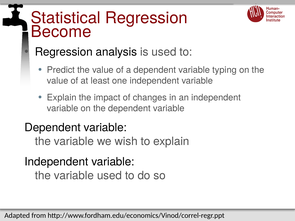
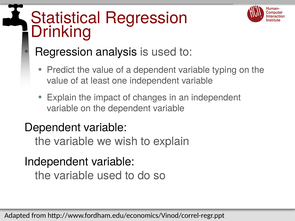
Become: Become -> Drinking
